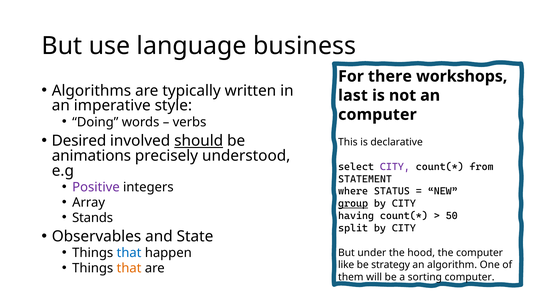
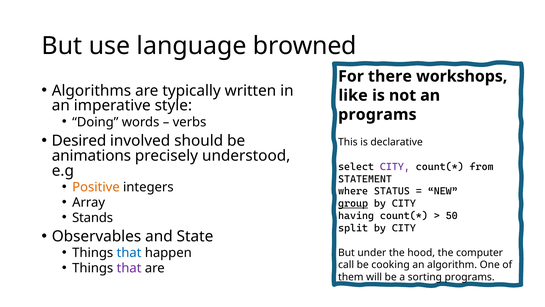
business: business -> browned
last: last -> like
computer at (377, 114): computer -> programs
should underline: present -> none
Positive colour: purple -> orange
that at (129, 268) colour: orange -> purple
like: like -> call
strategy: strategy -> cooking
sorting computer: computer -> programs
